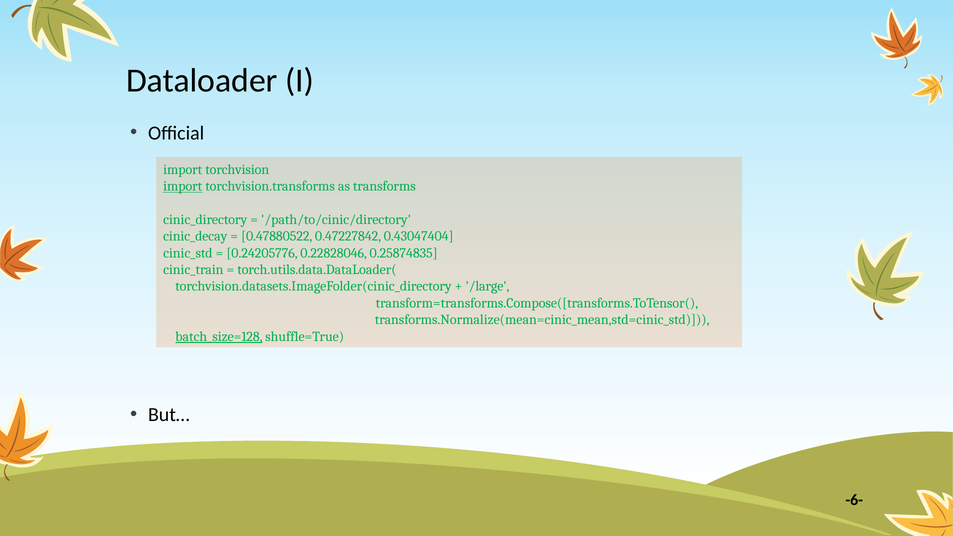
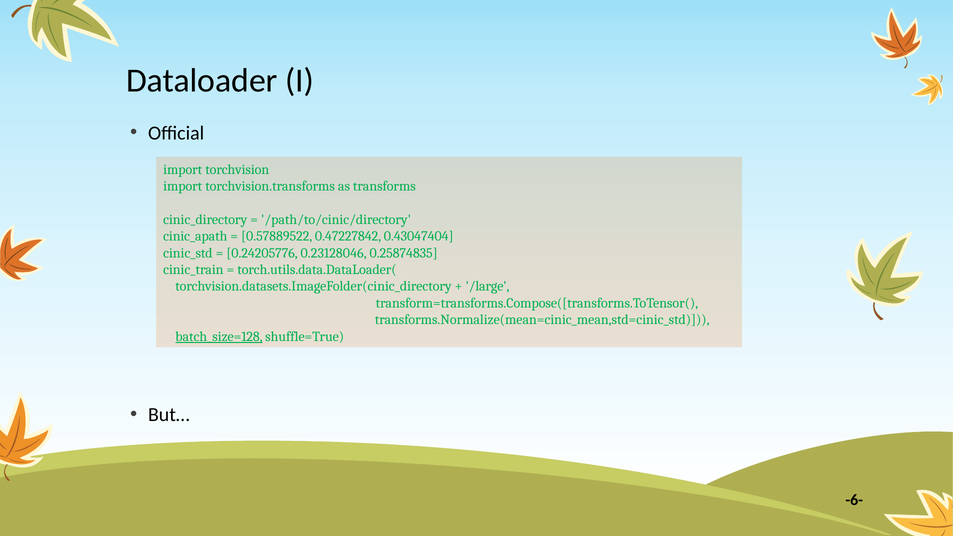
import at (183, 186) underline: present -> none
cinic_decay: cinic_decay -> cinic_apath
0.47880522: 0.47880522 -> 0.57889522
0.22828046: 0.22828046 -> 0.23128046
